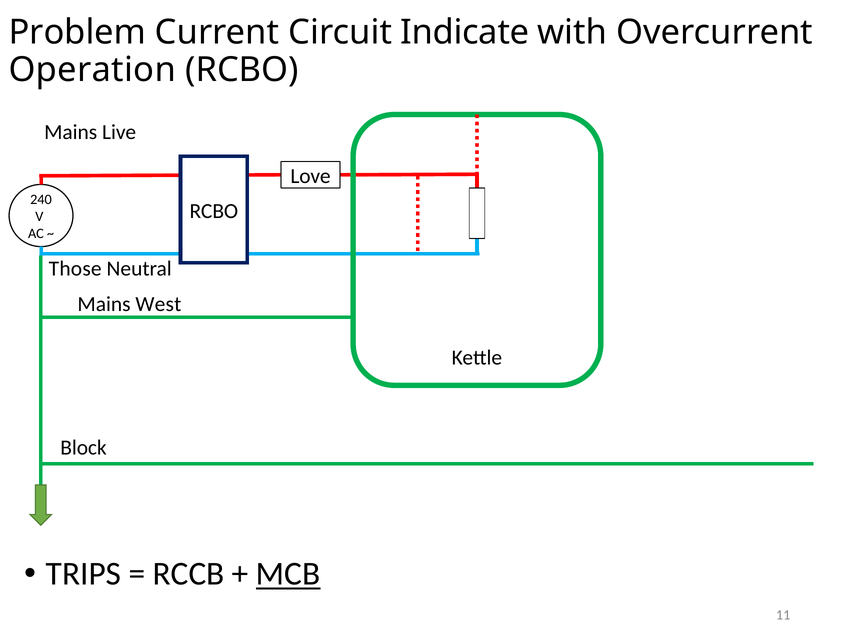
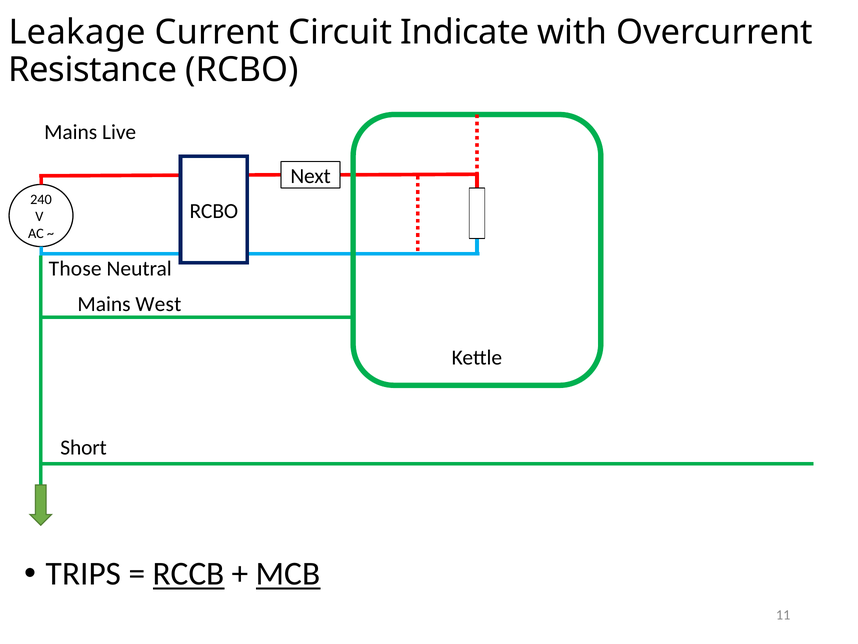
Problem: Problem -> Leakage
Operation: Operation -> Resistance
Love: Love -> Next
Block: Block -> Short
RCCB underline: none -> present
